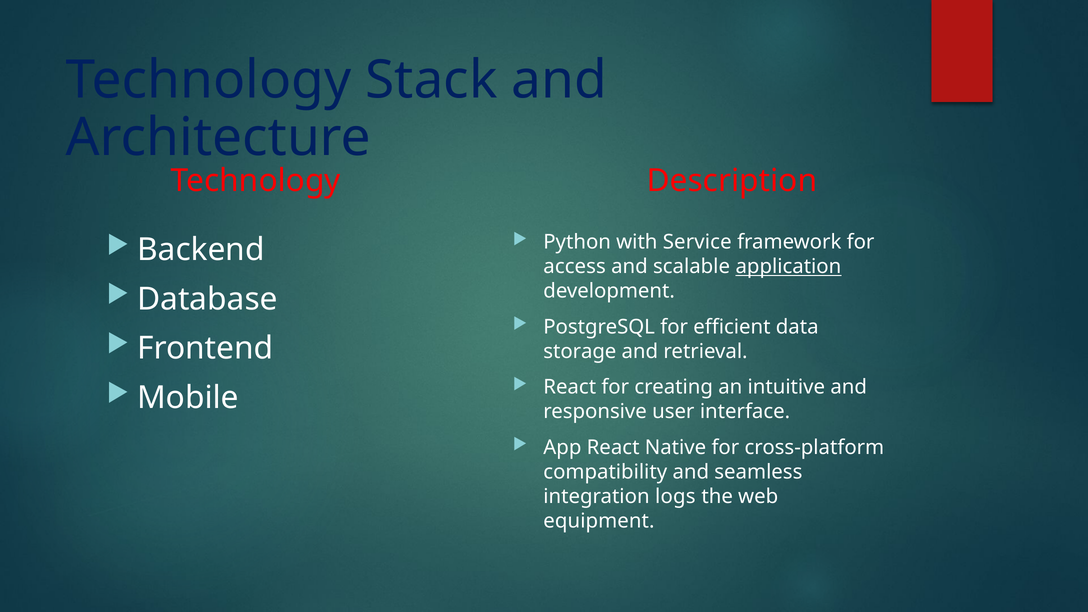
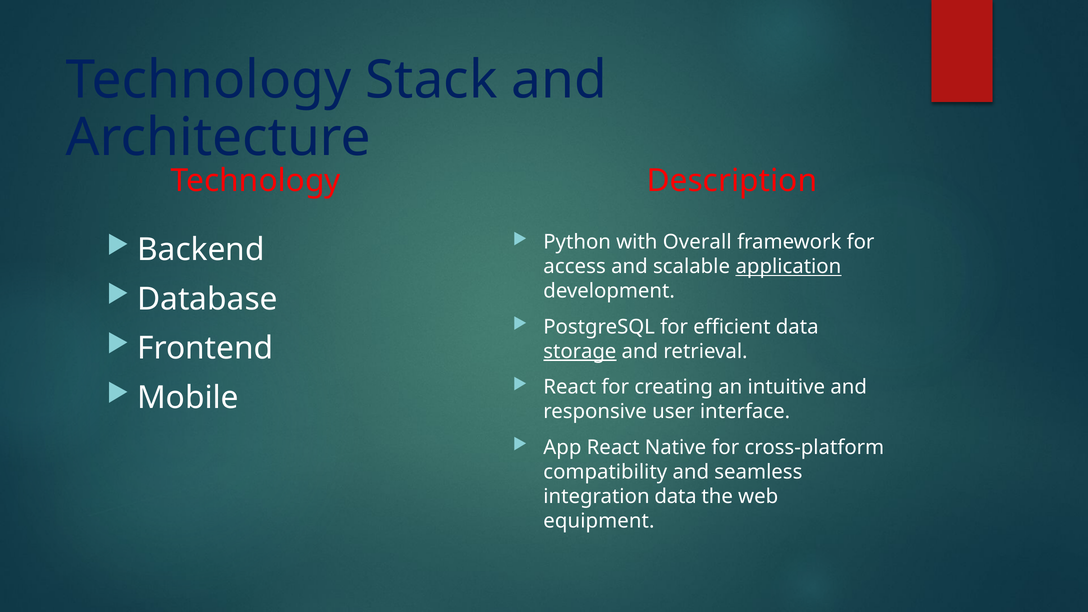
Service: Service -> Overall
storage underline: none -> present
integration logs: logs -> data
